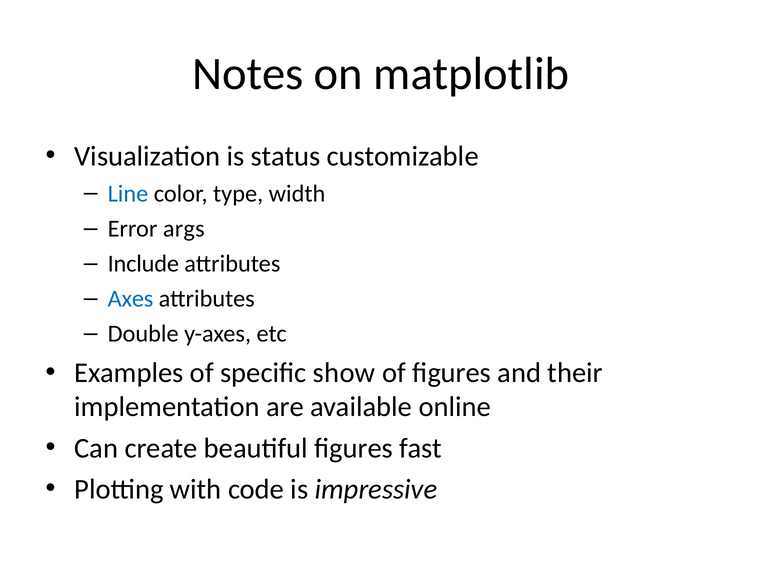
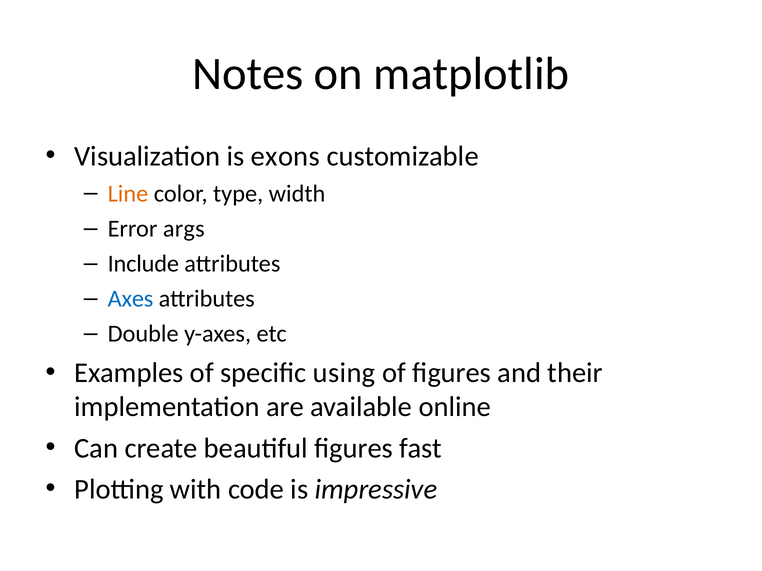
status: status -> exons
Line colour: blue -> orange
show: show -> using
